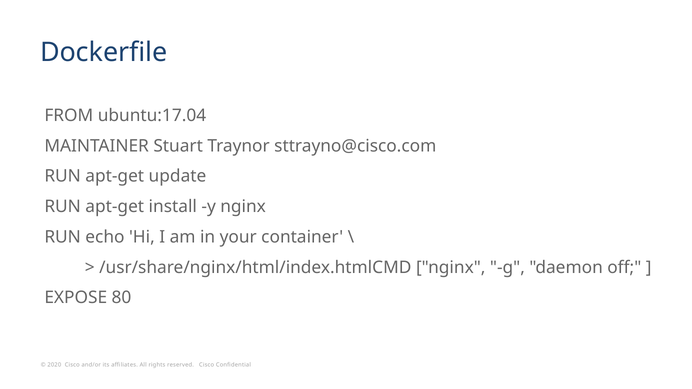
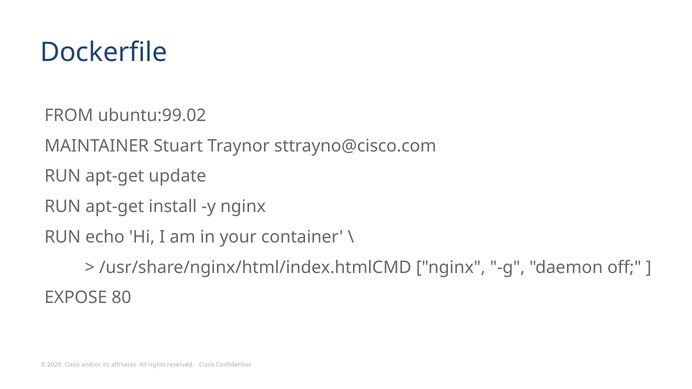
ubuntu:17.04: ubuntu:17.04 -> ubuntu:99.02
